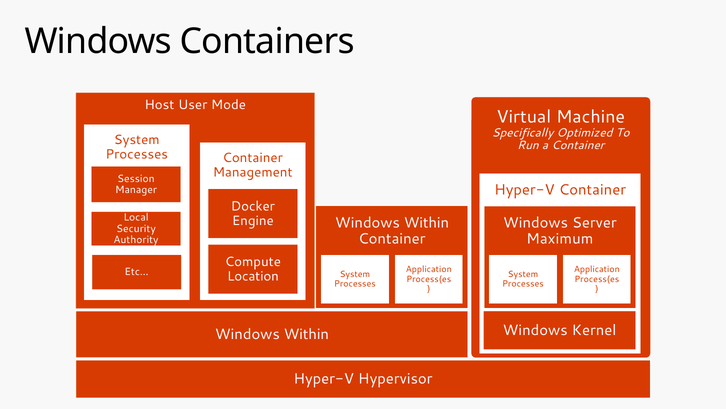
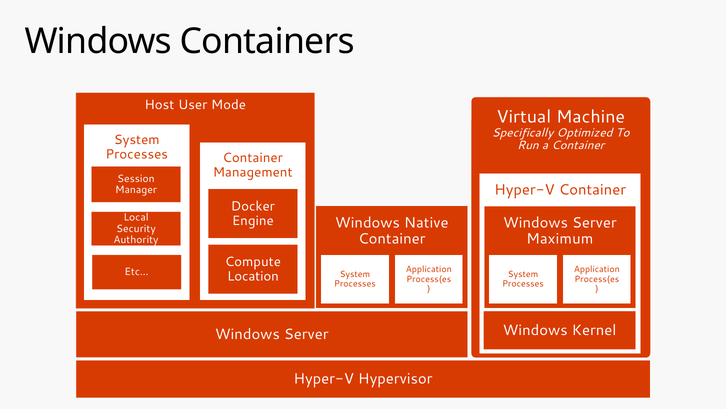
Engine Windows Within: Within -> Native
Within at (306, 334): Within -> Server
